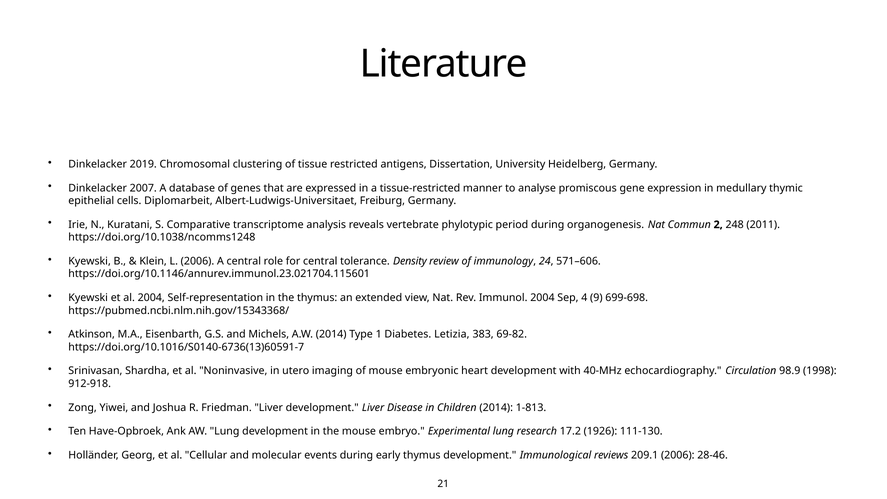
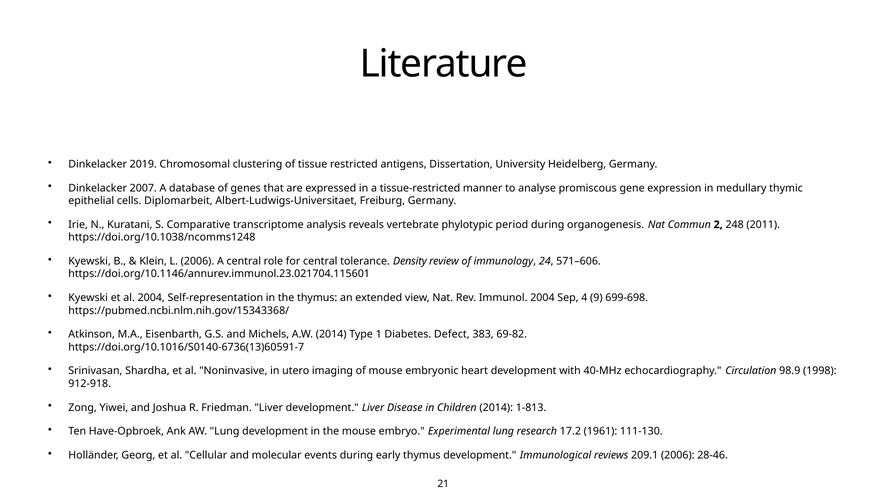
Letizia: Letizia -> Defect
1926: 1926 -> 1961
